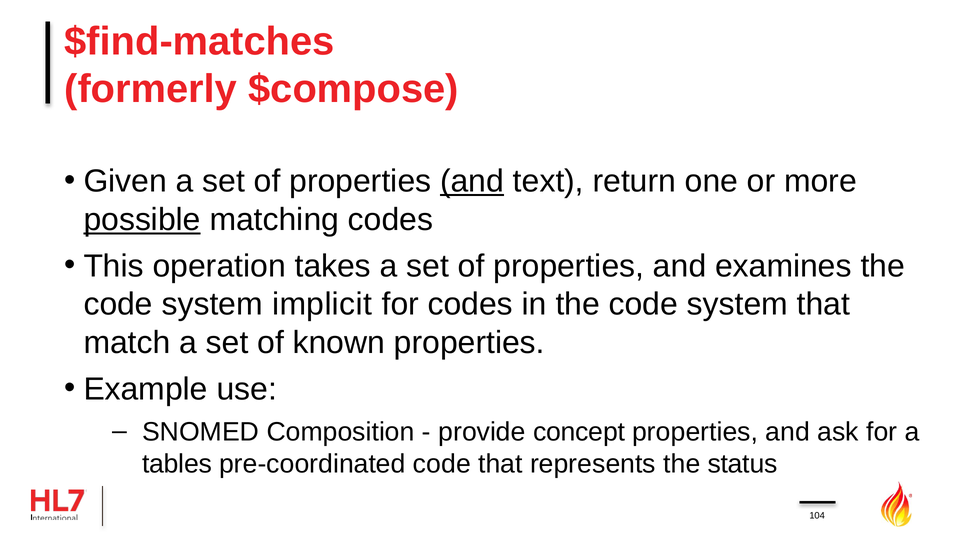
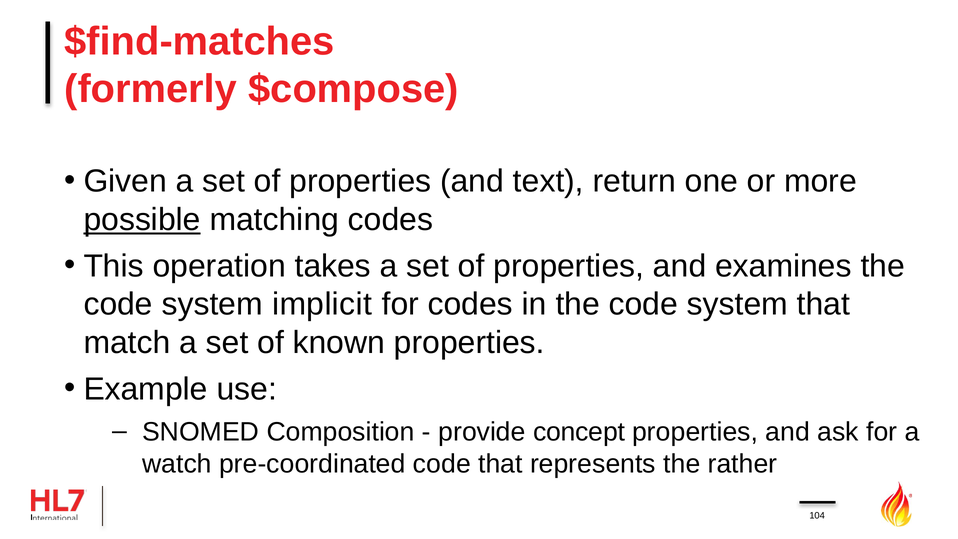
and at (472, 181) underline: present -> none
tables: tables -> watch
status: status -> rather
